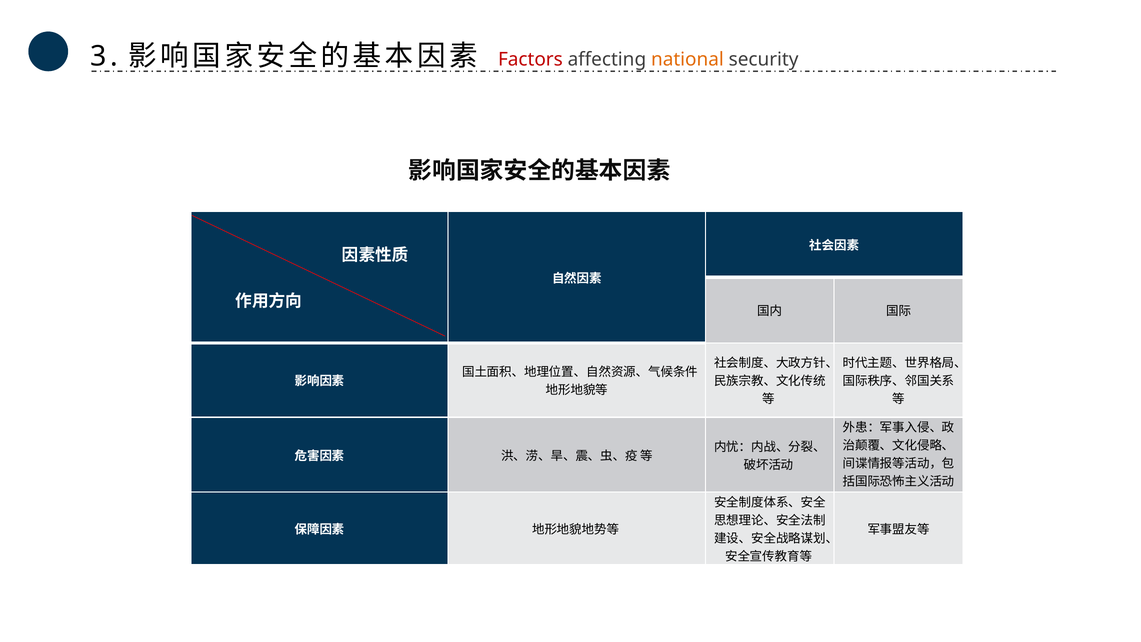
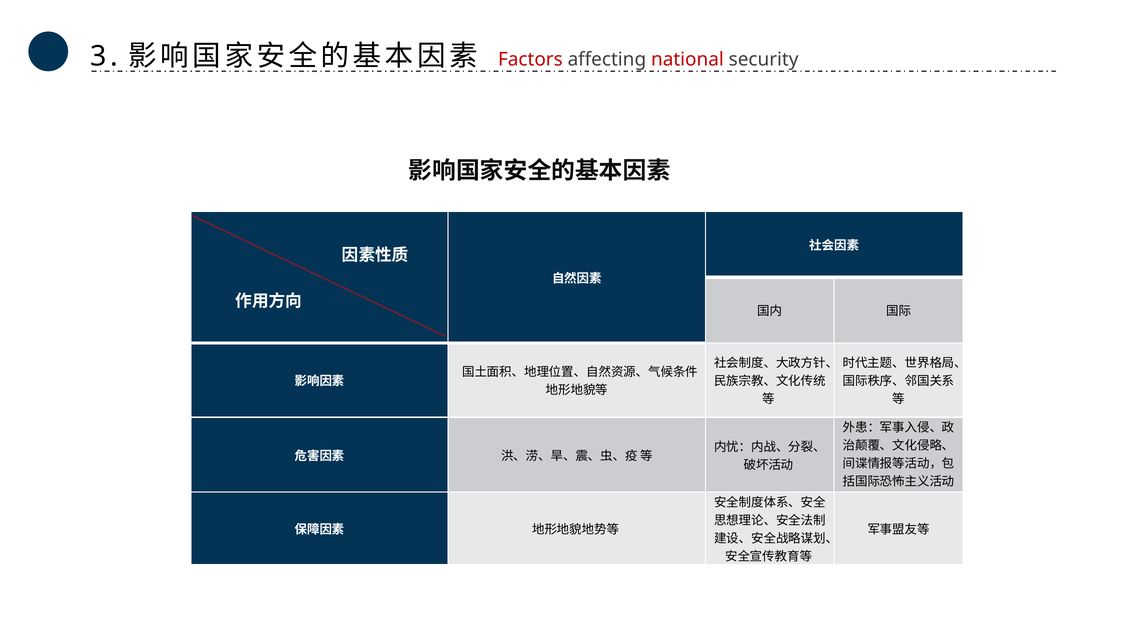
national colour: orange -> red
